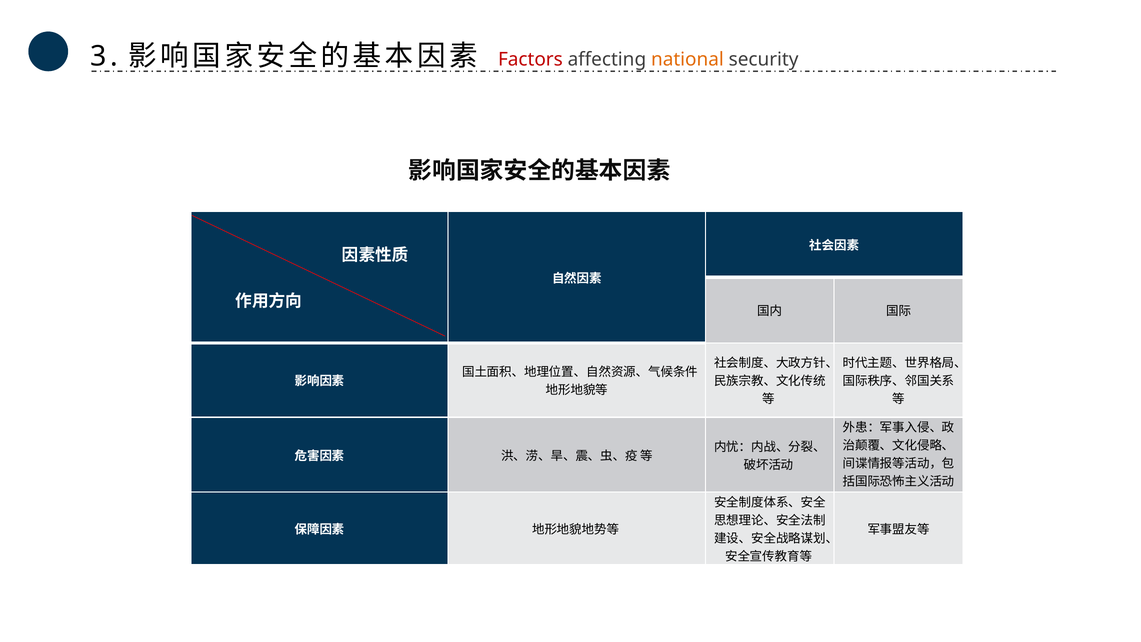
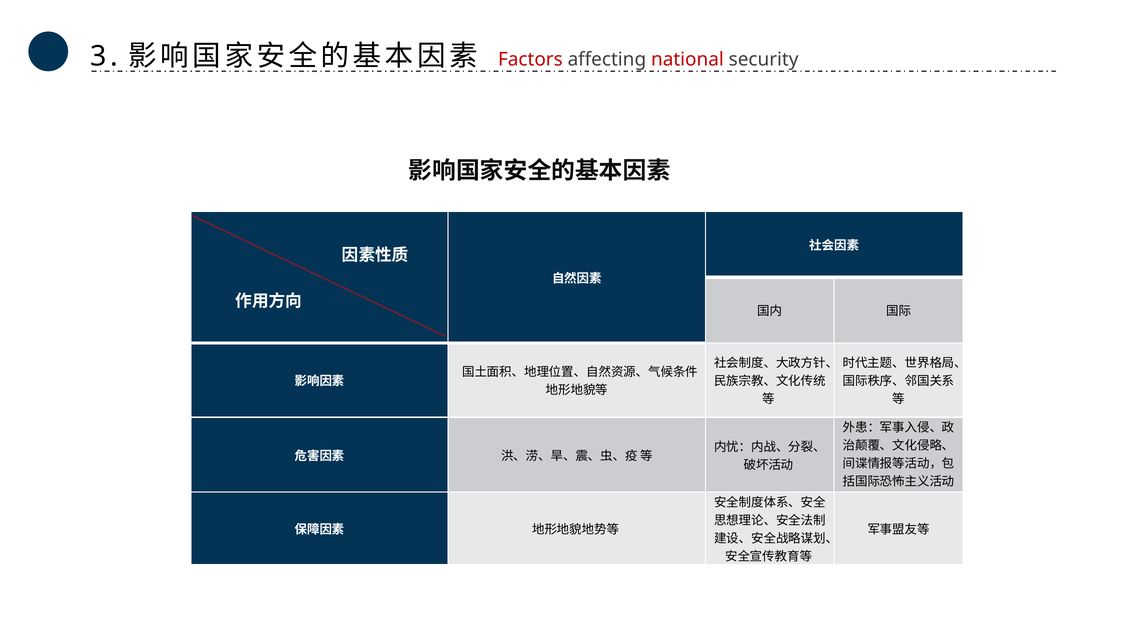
national colour: orange -> red
